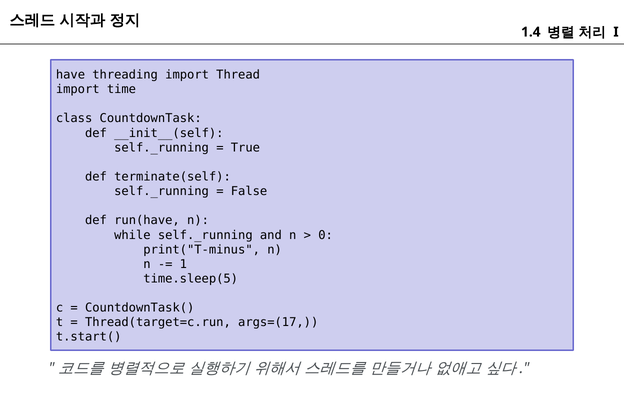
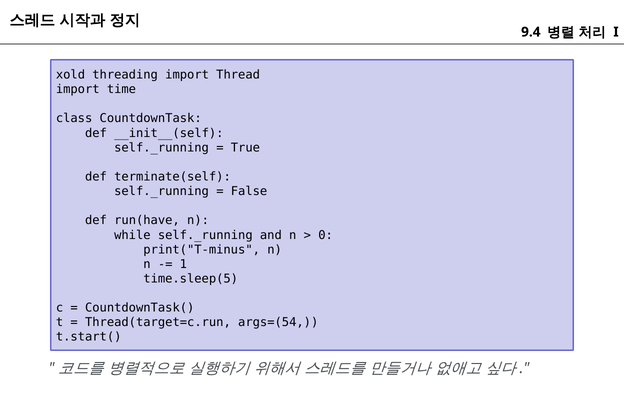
1.4: 1.4 -> 9.4
have: have -> xold
args=(17: args=(17 -> args=(54
